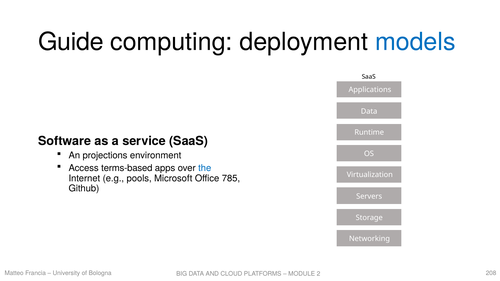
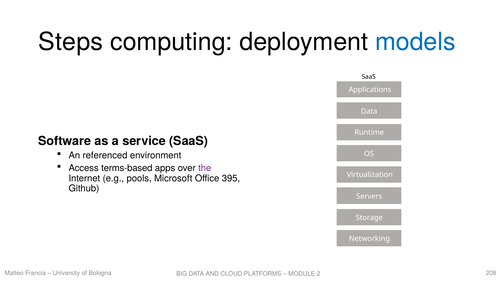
Guide: Guide -> Steps
projections: projections -> referenced
the colour: blue -> purple
785: 785 -> 395
